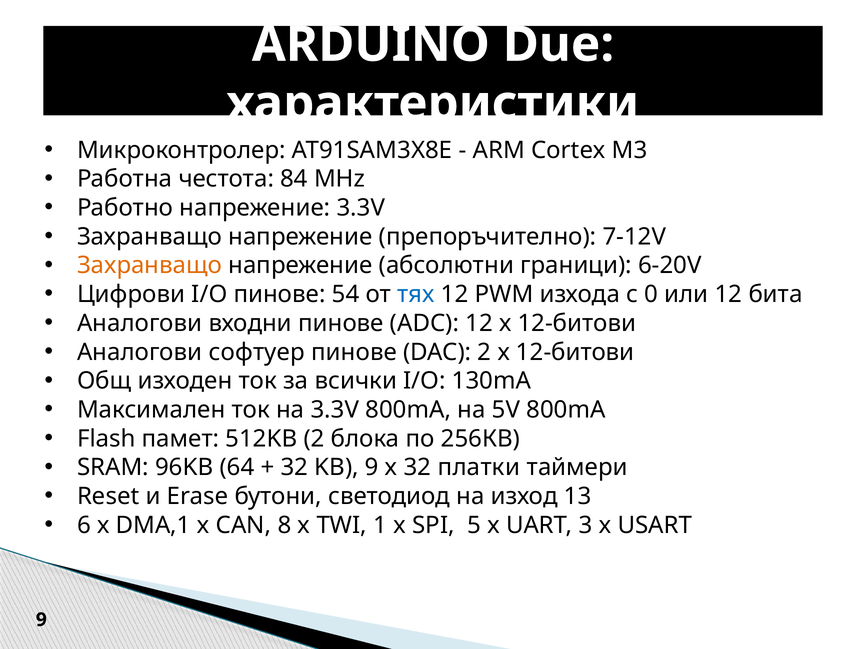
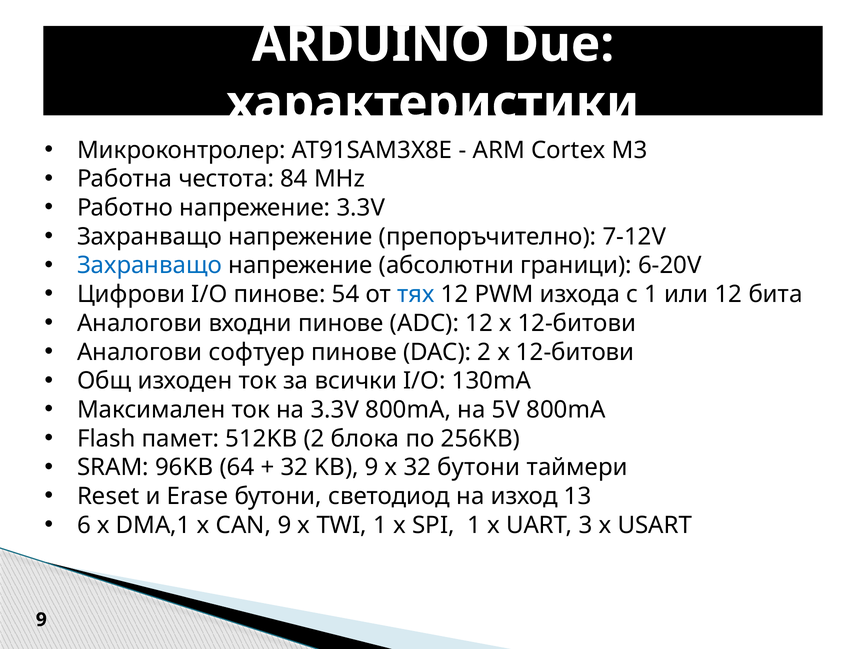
Захранващо at (149, 266) colour: orange -> blue
с 0: 0 -> 1
32 платки: платки -> бутони
CAN 8: 8 -> 9
SPI 5: 5 -> 1
